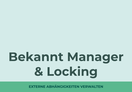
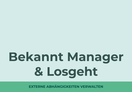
Locking: Locking -> Losgeht
